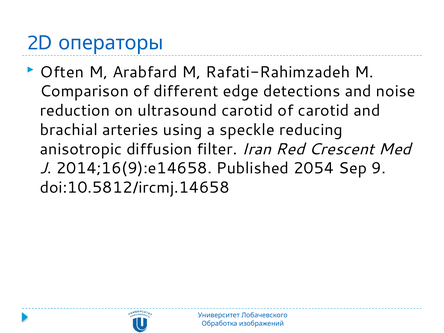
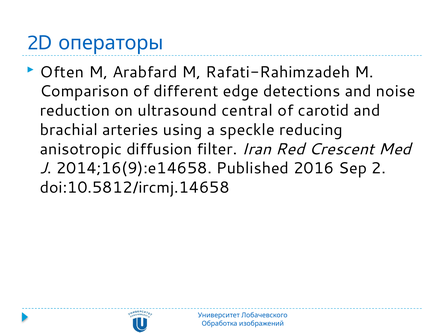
ultrasound carotid: carotid -> central
2054: 2054 -> 2016
Sep 9: 9 -> 2
